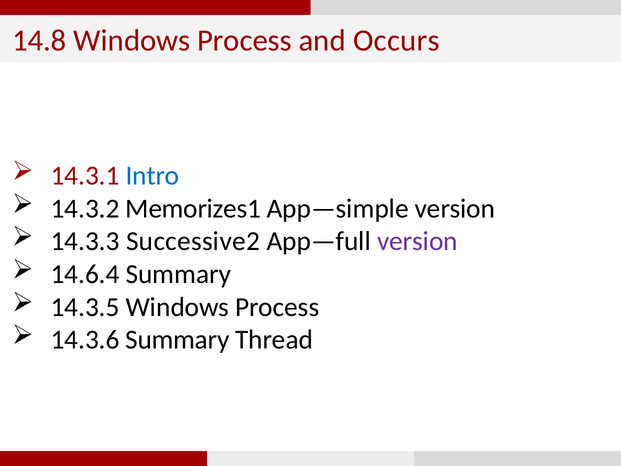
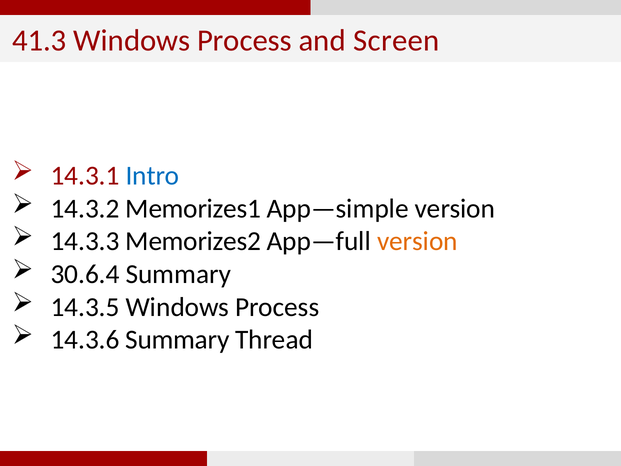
14.8: 14.8 -> 41.3
Occurs: Occurs -> Screen
Successive2: Successive2 -> Memorizes2
version at (417, 241) colour: purple -> orange
14.6.4: 14.6.4 -> 30.6.4
